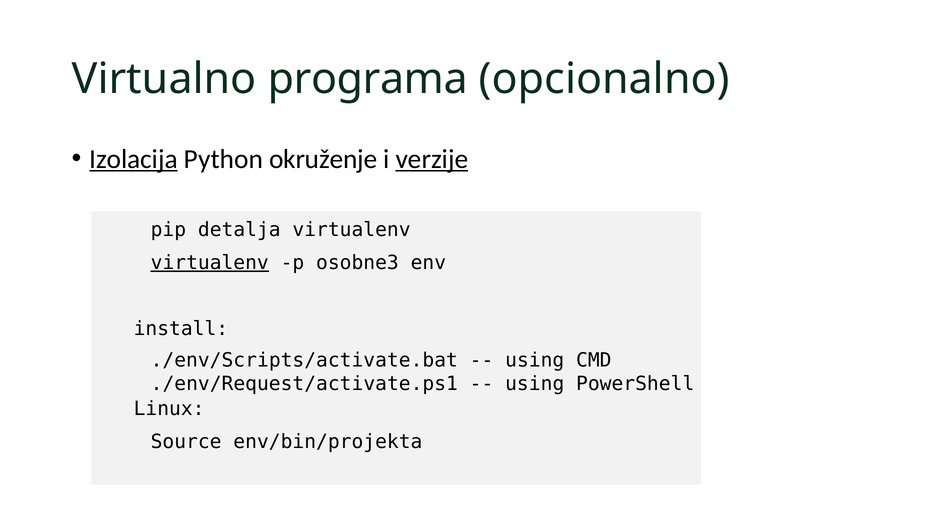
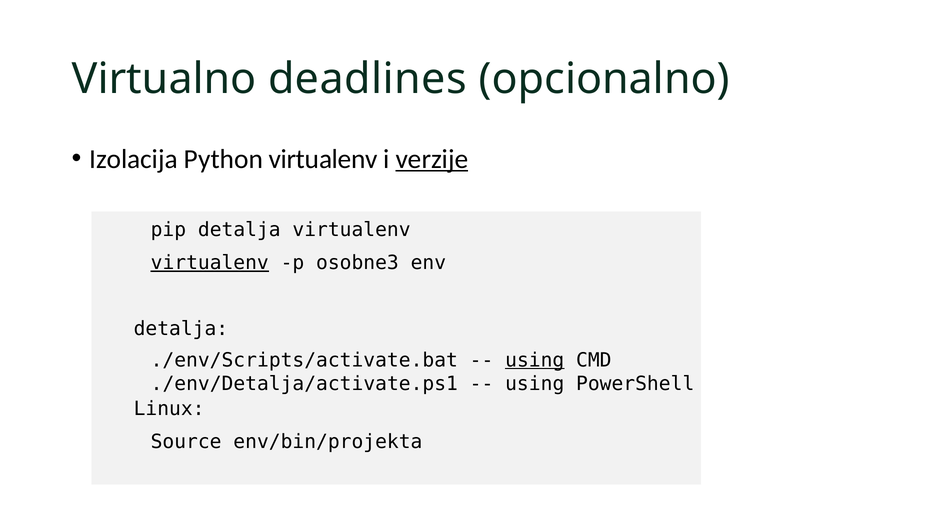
programa: programa -> deadlines
Izolacija underline: present -> none
Python okruženje: okruženje -> virtualenv
install at (181, 329): install -> detalja
using at (535, 360) underline: none -> present
./env/Request/activate.ps1: ./env/Request/activate.ps1 -> ./env/Detalja/activate.ps1
